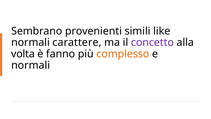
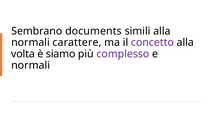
provenienti: provenienti -> documents
simili like: like -> alla
fanno: fanno -> siamo
complesso colour: orange -> purple
